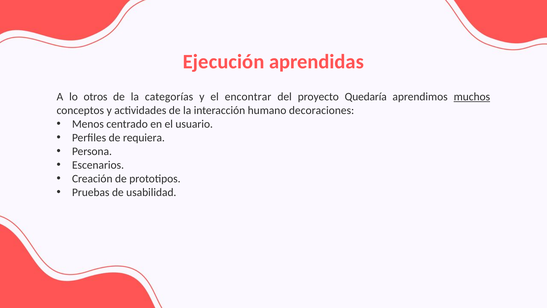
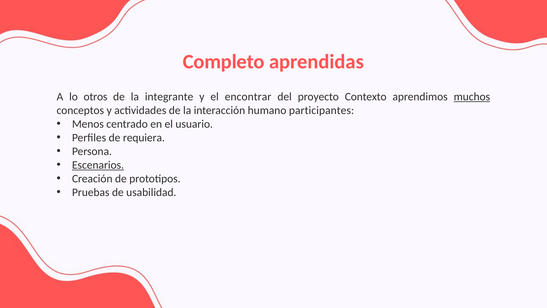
Ejecución: Ejecución -> Completo
categorías: categorías -> integrante
Quedaría: Quedaría -> Contexto
decoraciones: decoraciones -> participantes
Escenarios underline: none -> present
